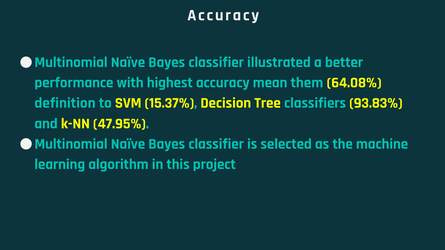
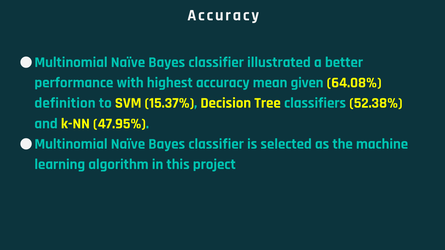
them: them -> given
93.83%: 93.83% -> 52.38%
